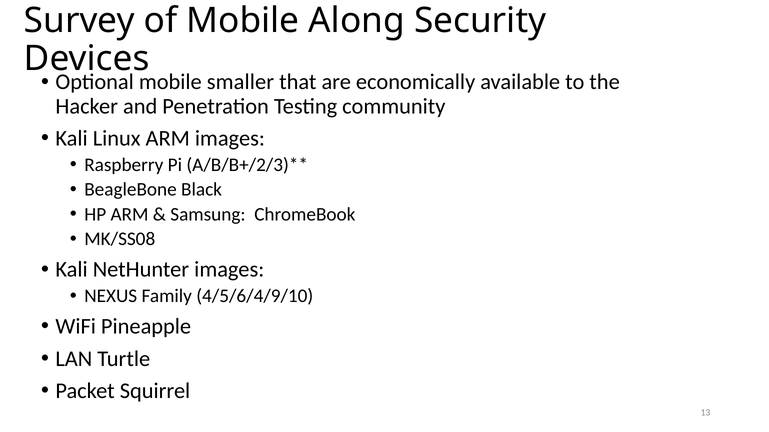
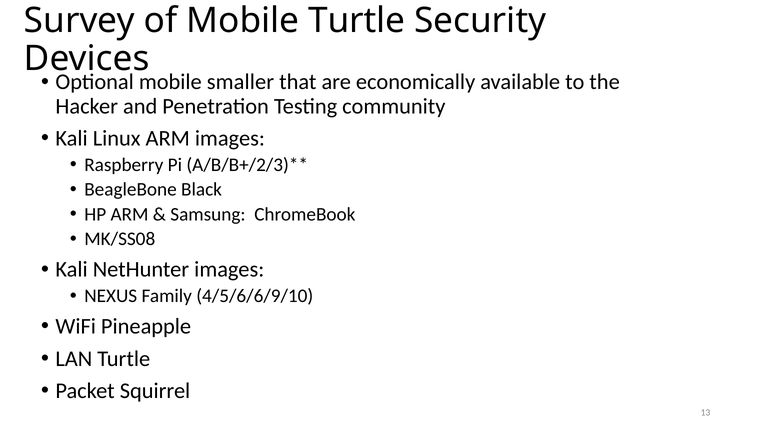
Mobile Along: Along -> Turtle
4/5/6/4/9/10: 4/5/6/4/9/10 -> 4/5/6/6/9/10
